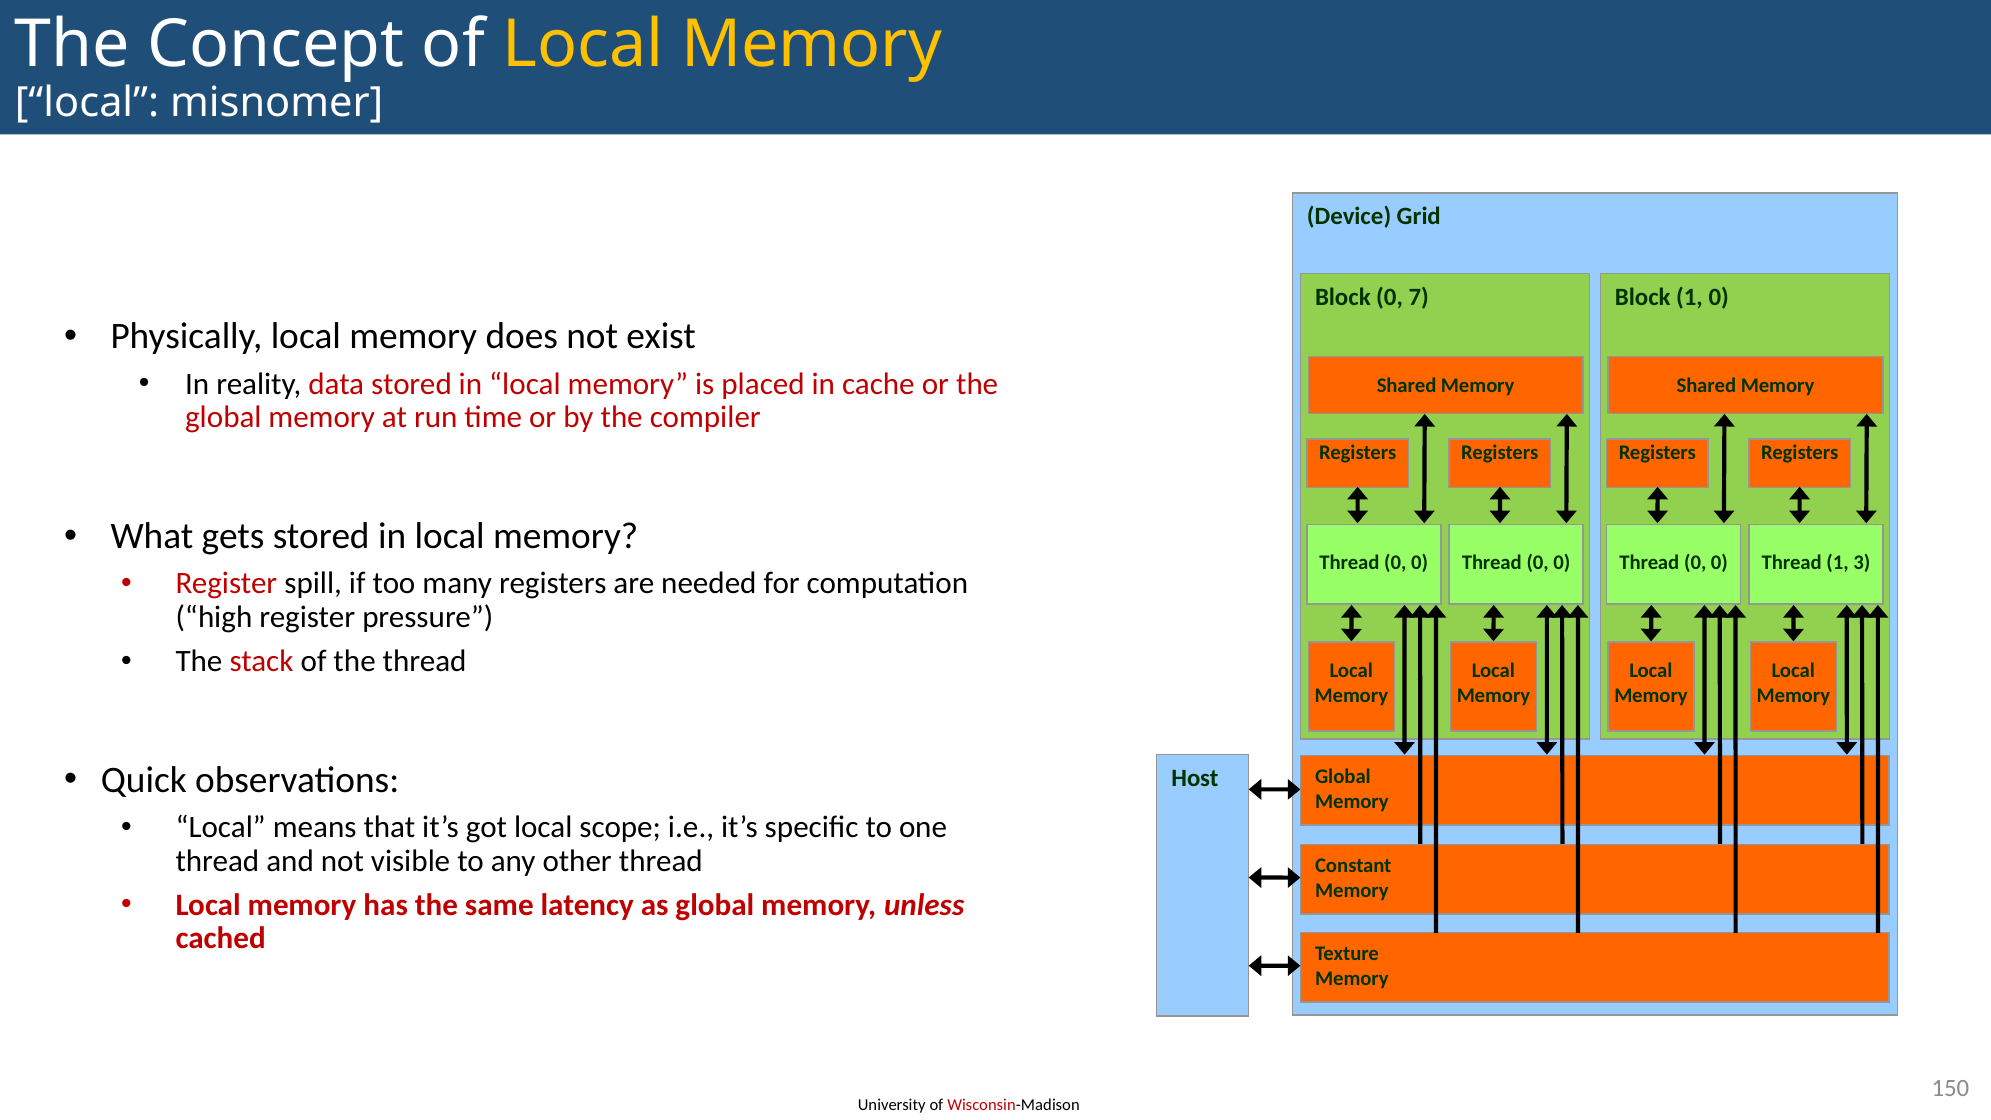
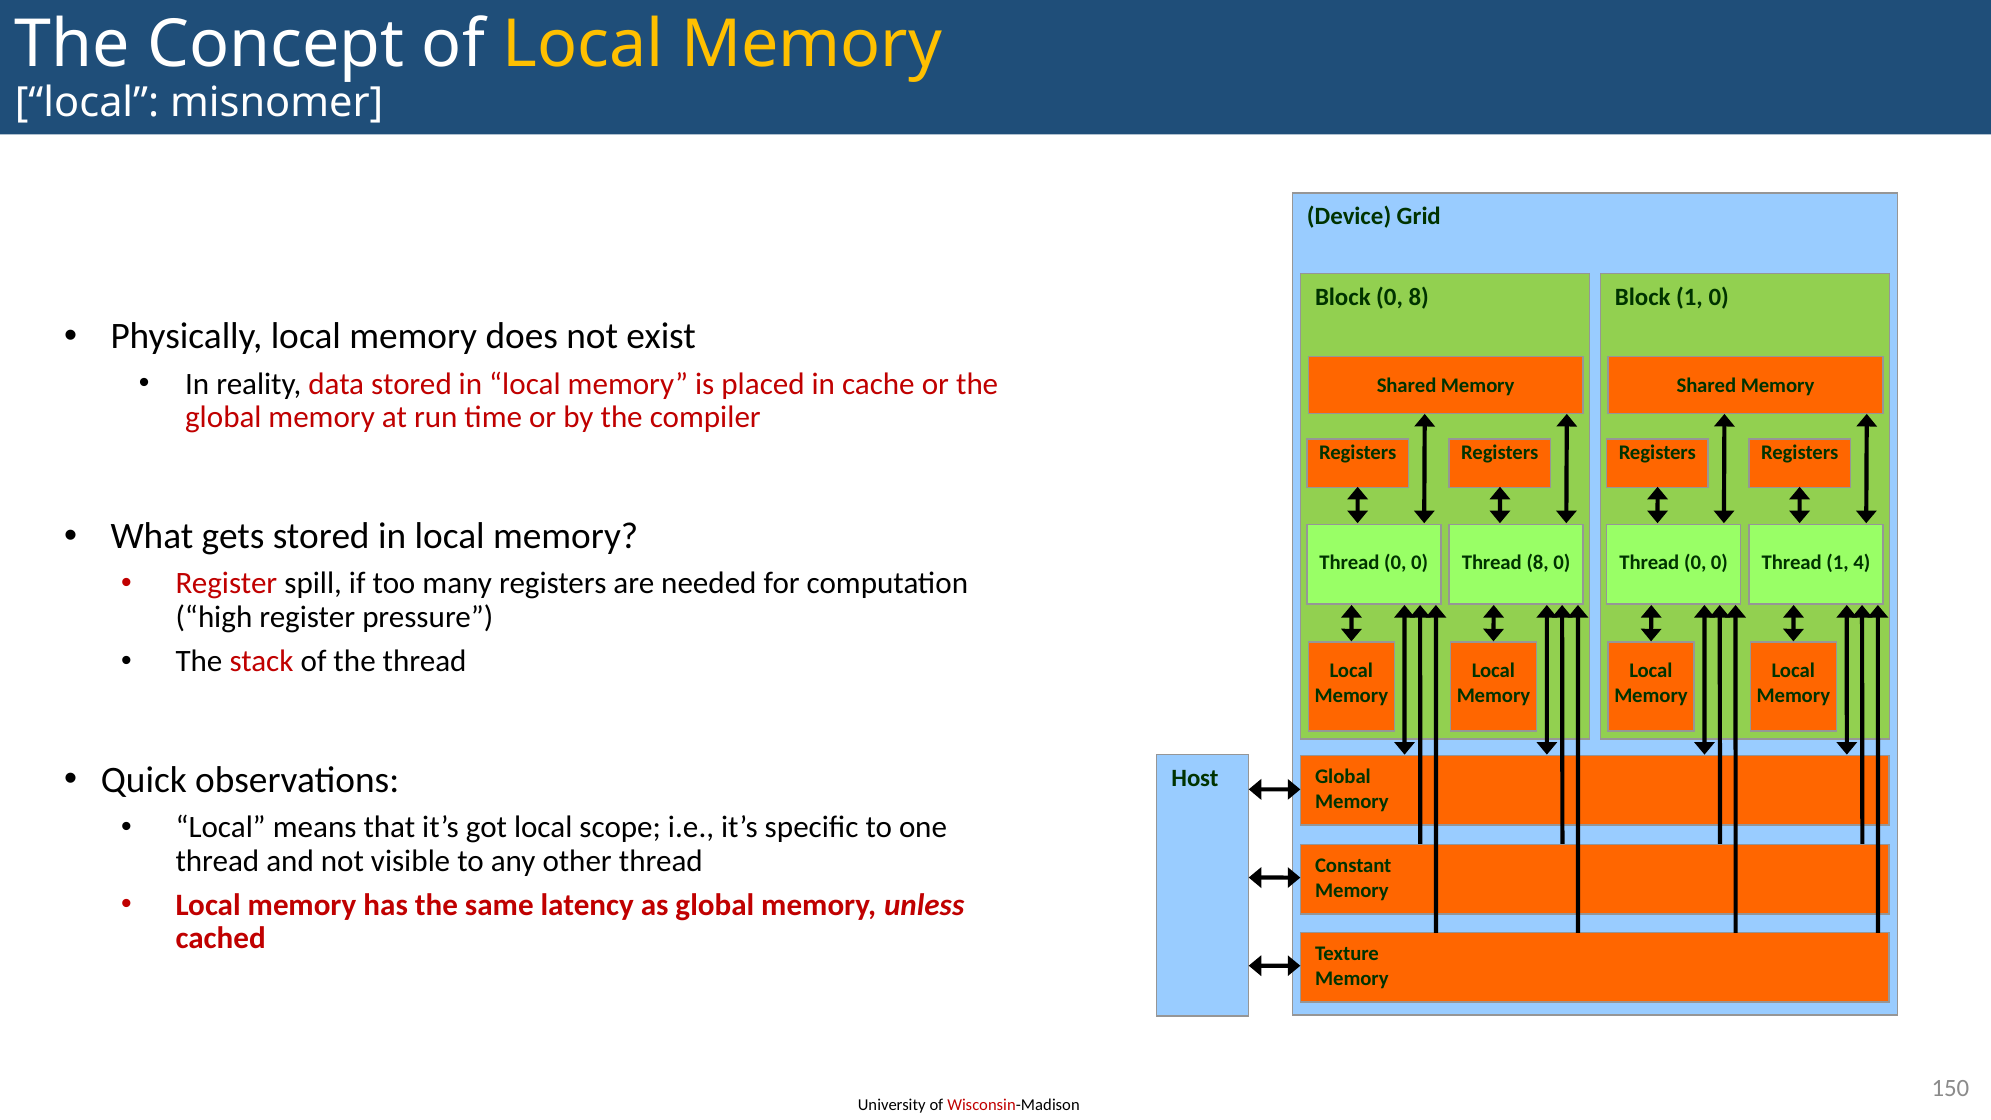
0 7: 7 -> 8
0 at (1538, 562): 0 -> 8
3: 3 -> 4
